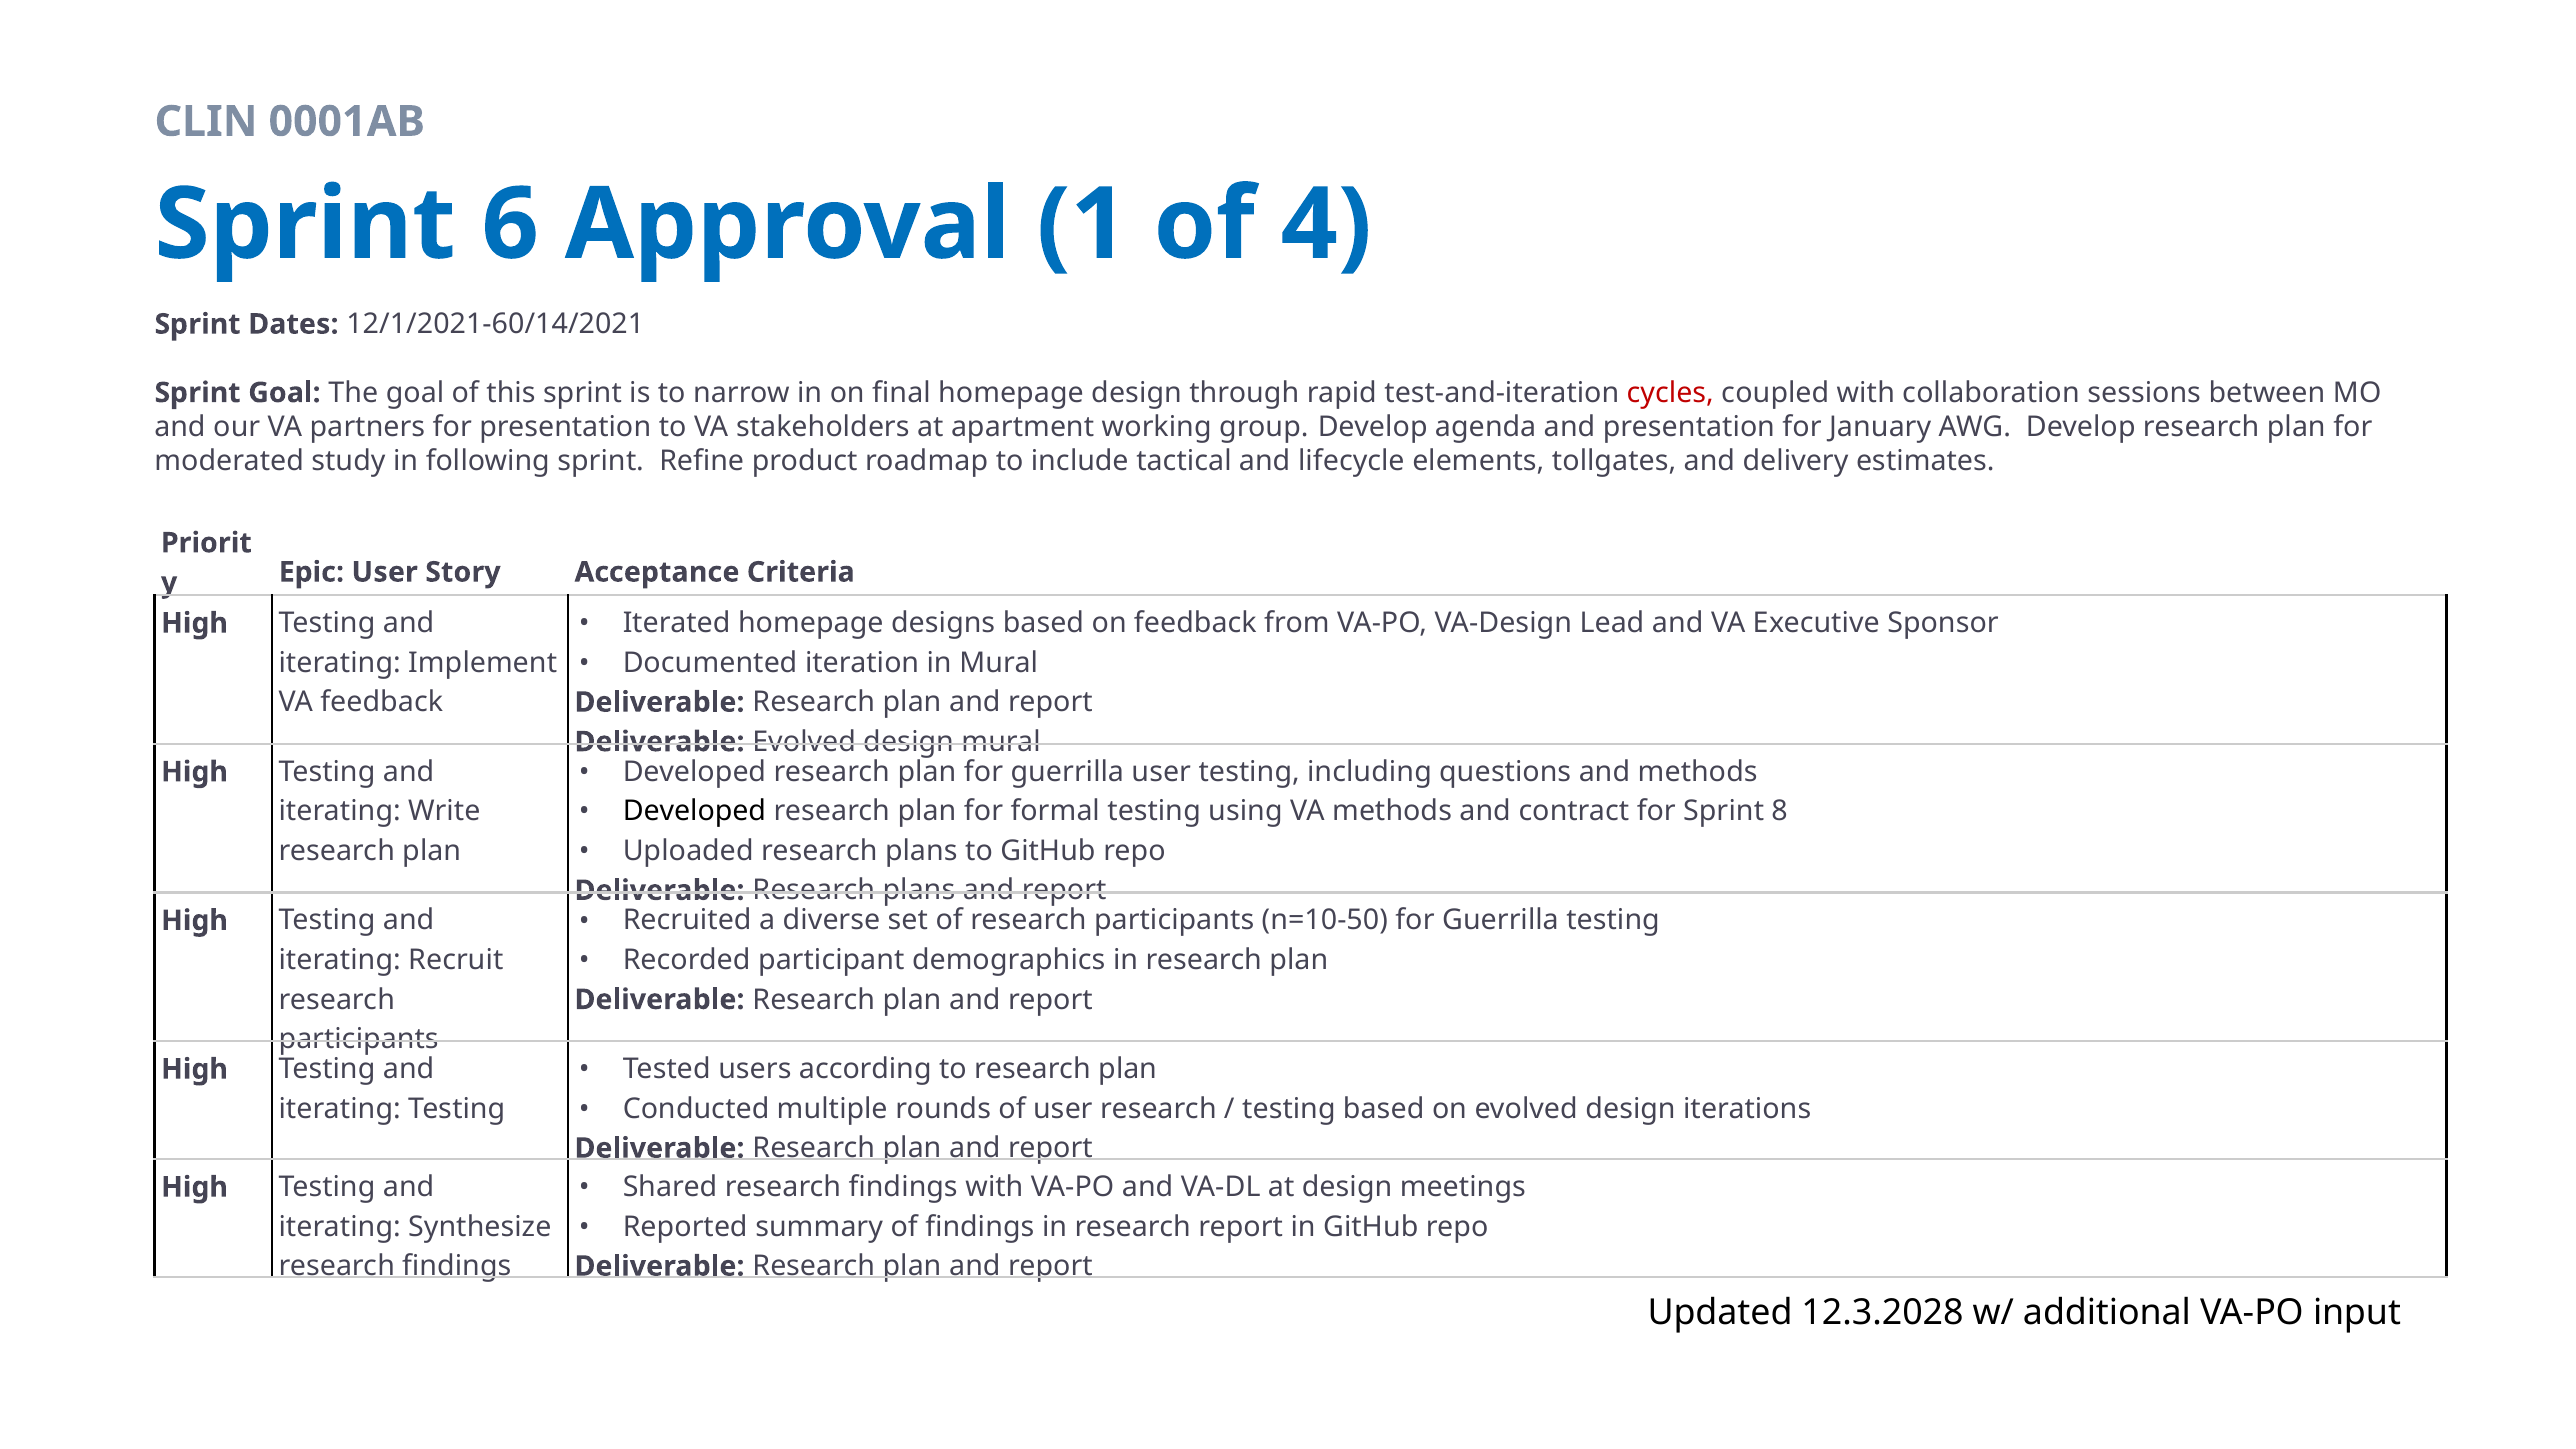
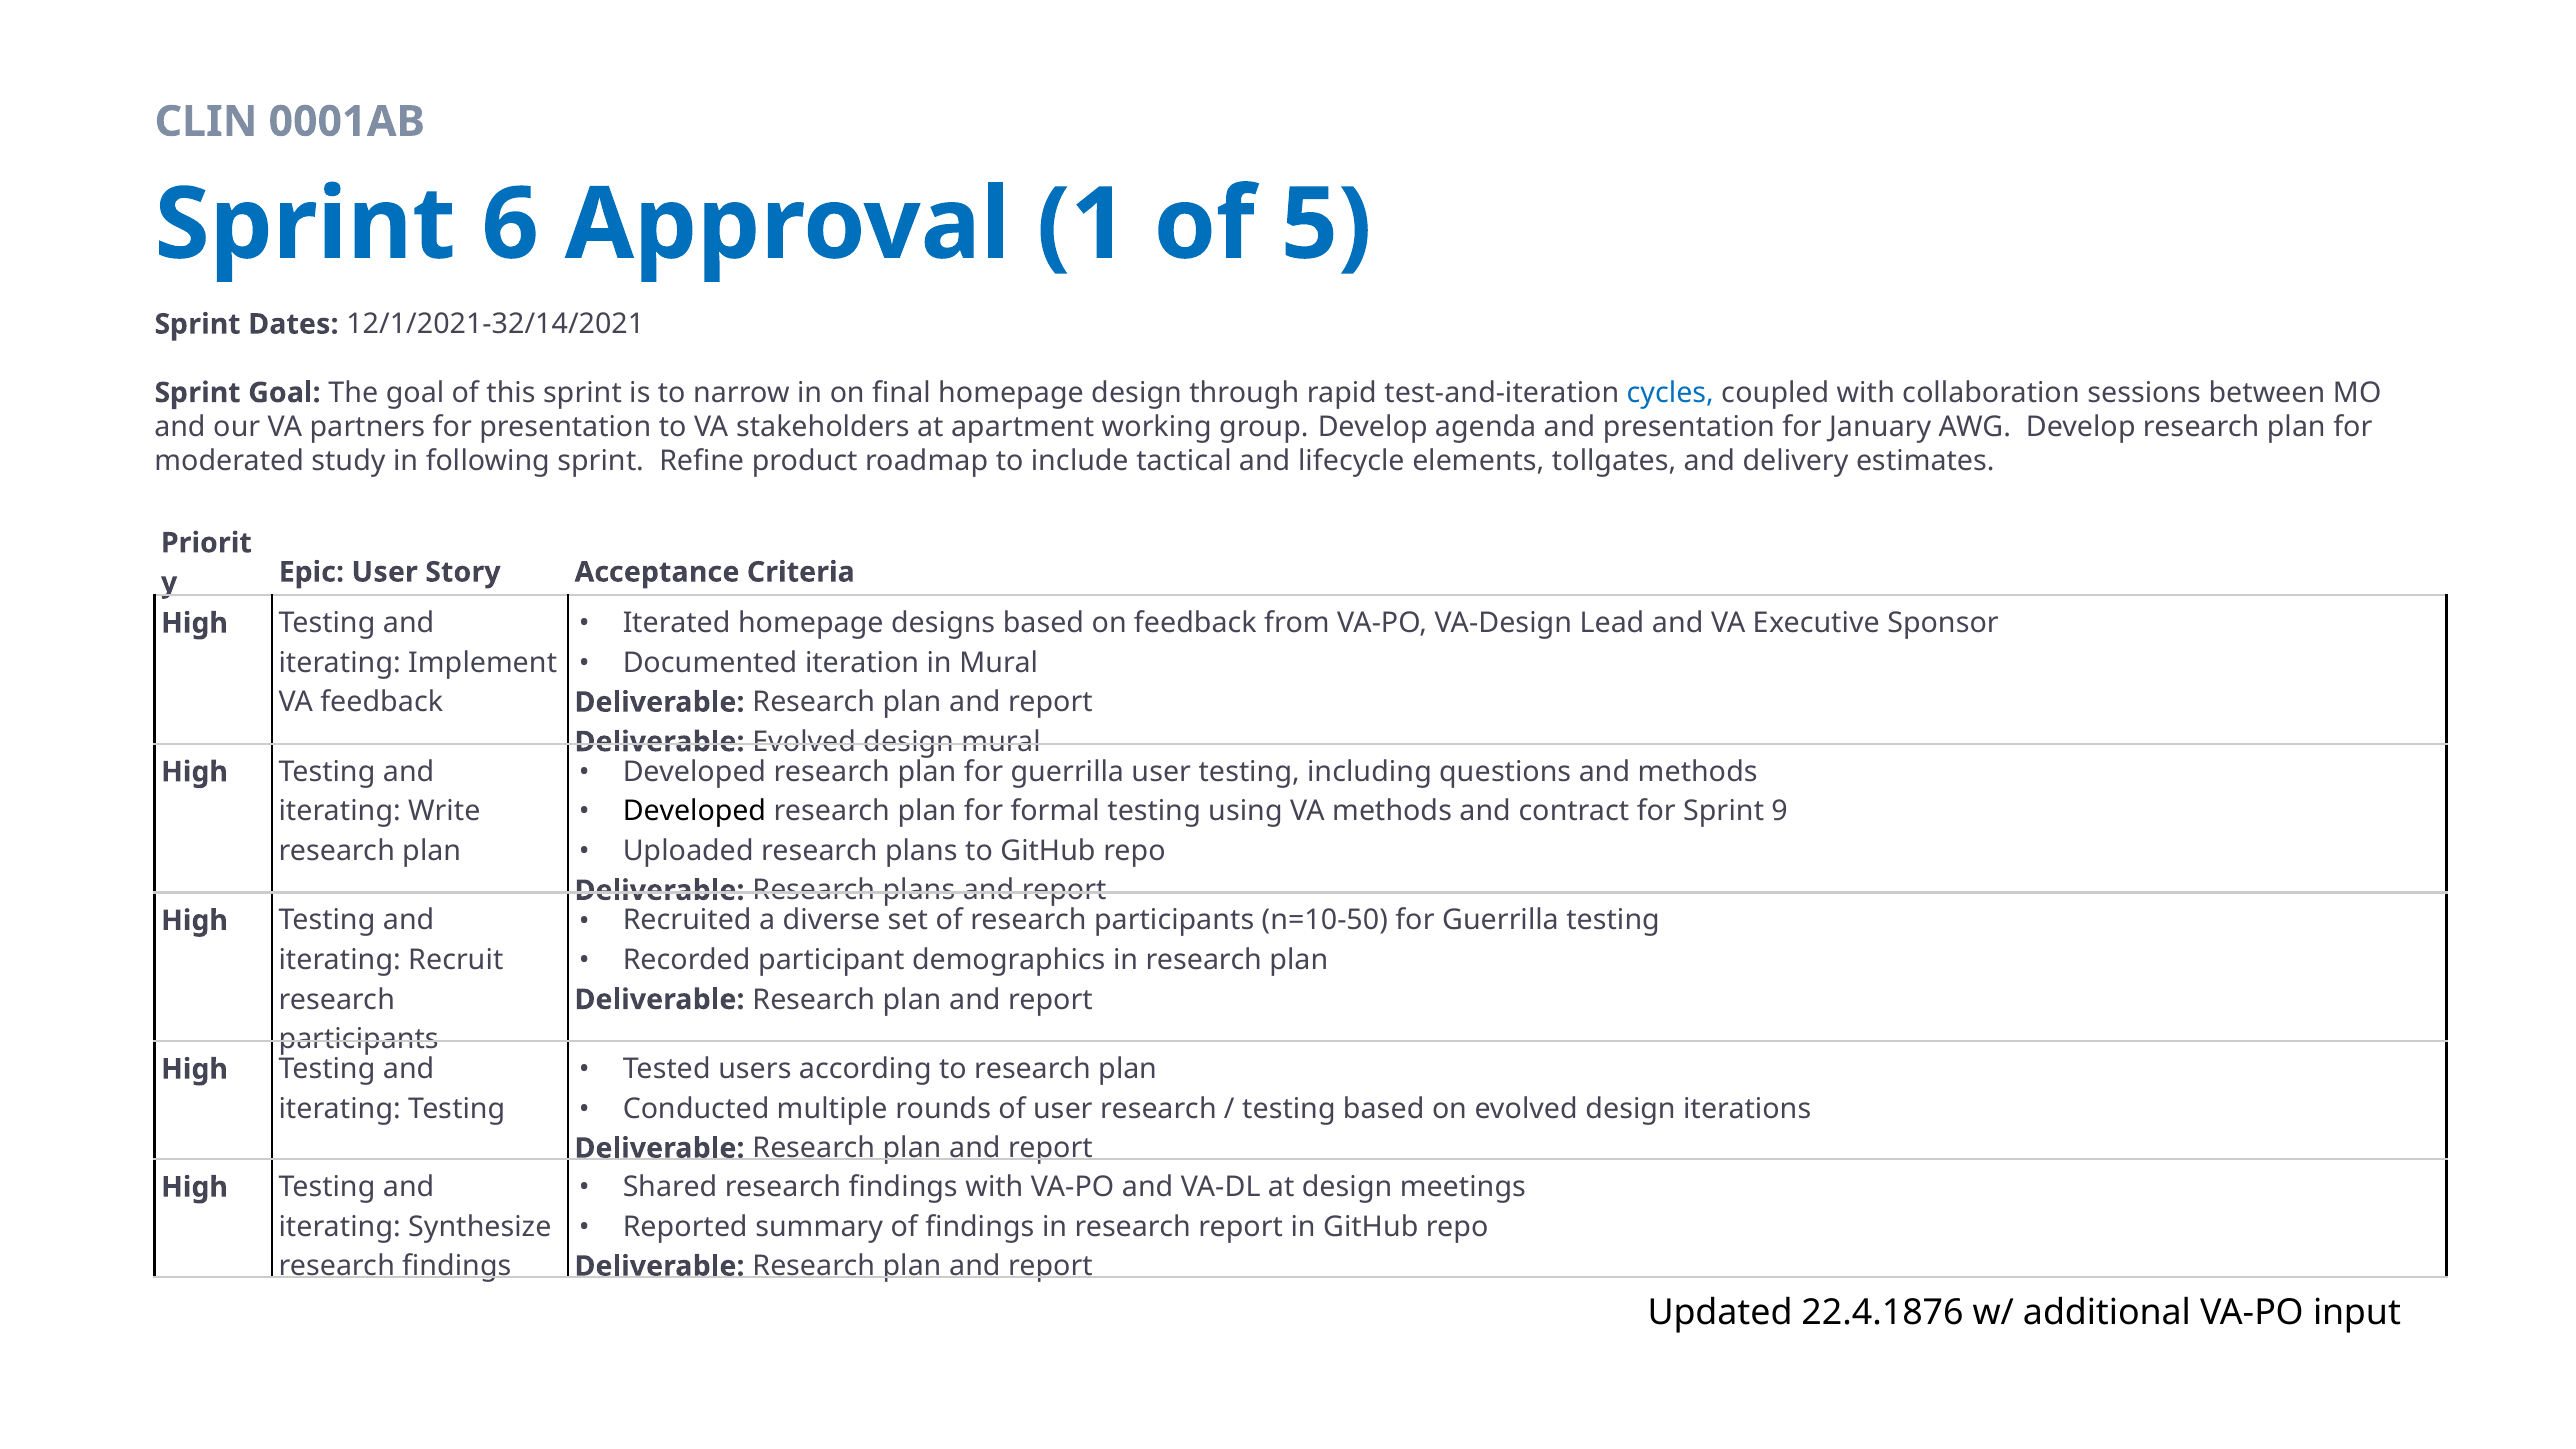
4: 4 -> 5
12/1/2021-60/14/2021: 12/1/2021-60/14/2021 -> 12/1/2021-32/14/2021
cycles colour: red -> blue
8: 8 -> 9
12.3.2028: 12.3.2028 -> 22.4.1876
